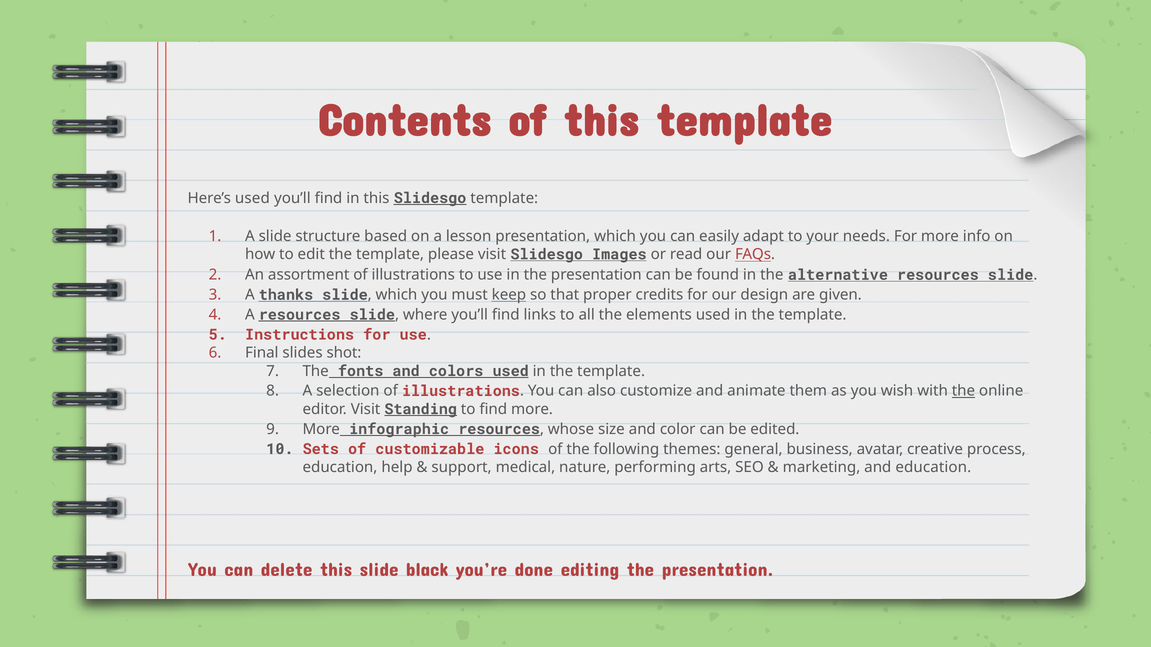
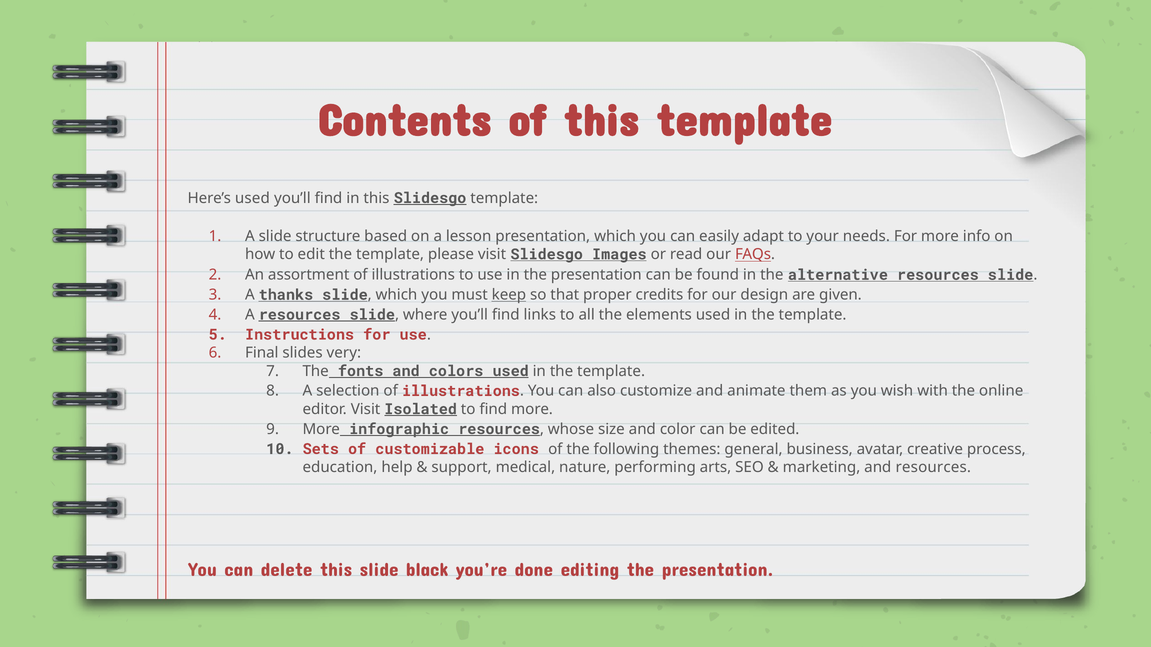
shot: shot -> very
the at (963, 391) underline: present -> none
Standing: Standing -> Isolated
and education: education -> resources
